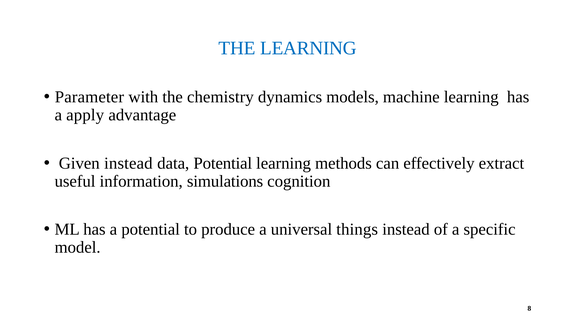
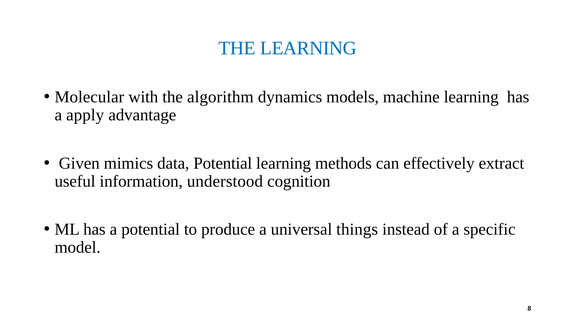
Parameter: Parameter -> Molecular
chemistry: chemistry -> algorithm
Given instead: instead -> mimics
simulations: simulations -> understood
